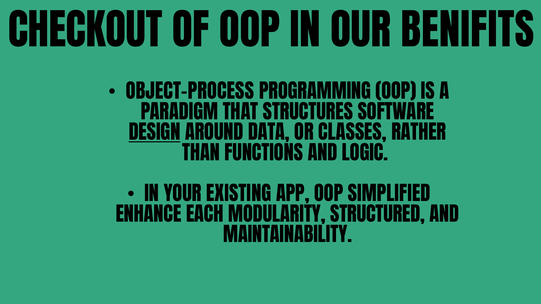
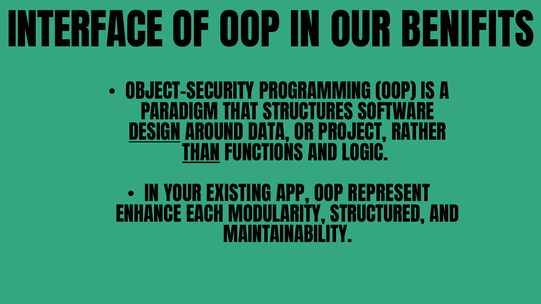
CHECKOUT: CHECKOUT -> INTERFACE
OBJECT-PROCESS: OBJECT-PROCESS -> OBJECT-SECURITY
CLASSES: CLASSES -> PROJECT
THAN underline: none -> present
SIMPLIFIED: SIMPLIFIED -> REPRESENT
